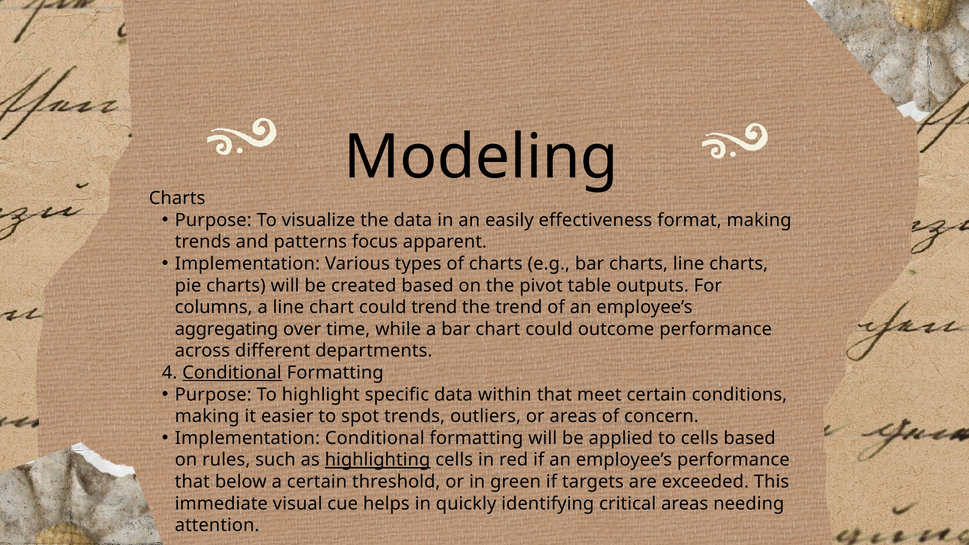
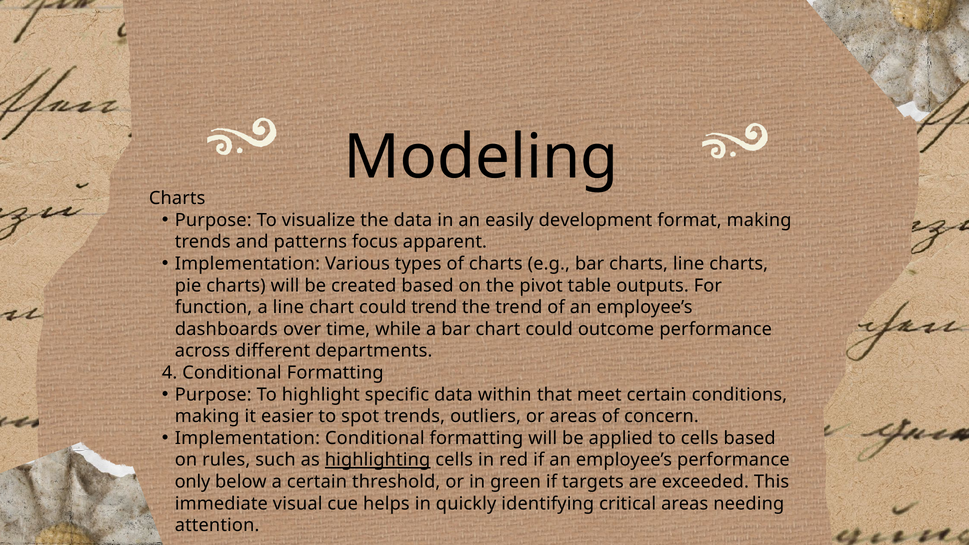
effectiveness: effectiveness -> development
columns: columns -> function
aggregating: aggregating -> dashboards
Conditional at (232, 373) underline: present -> none
that at (192, 482): that -> only
